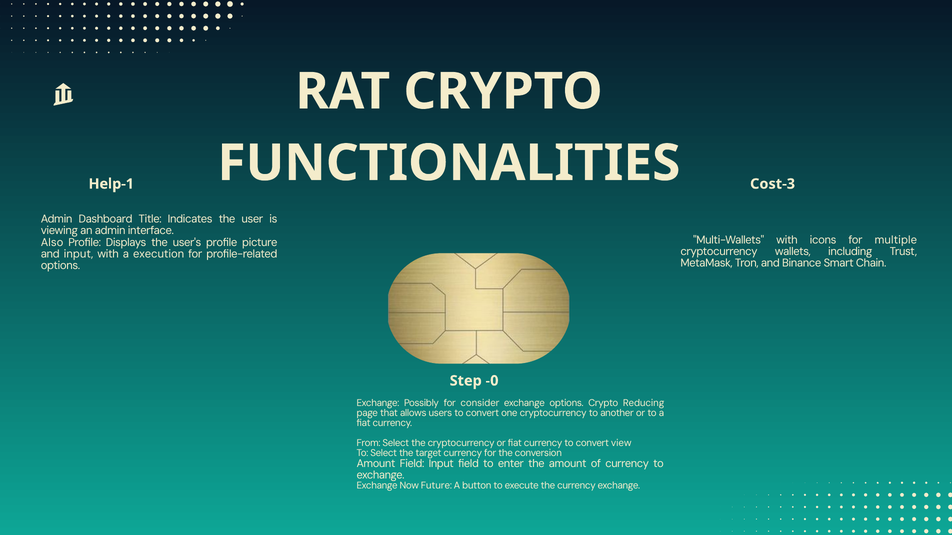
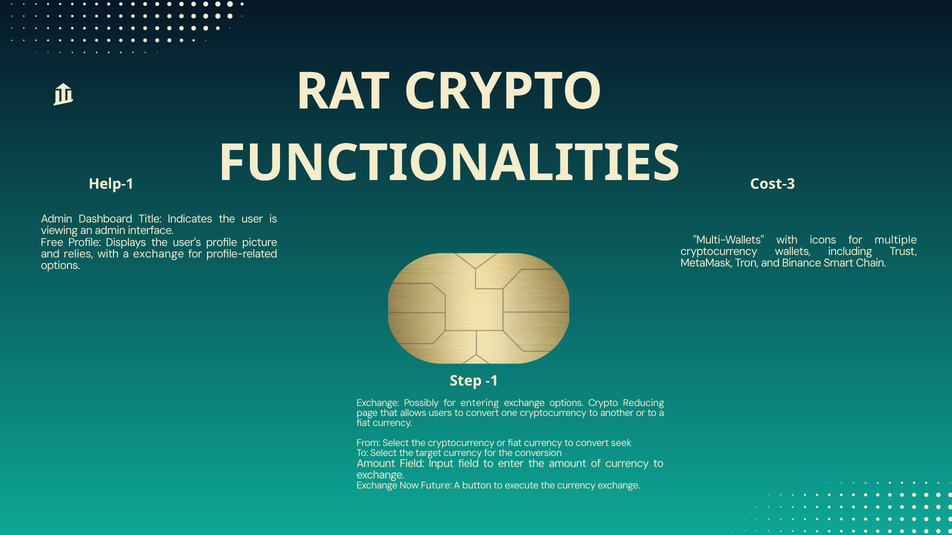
Also: Also -> Free
and input: input -> relies
a execution: execution -> exchange
-0: -0 -> -1
consider: consider -> entering
view: view -> seek
